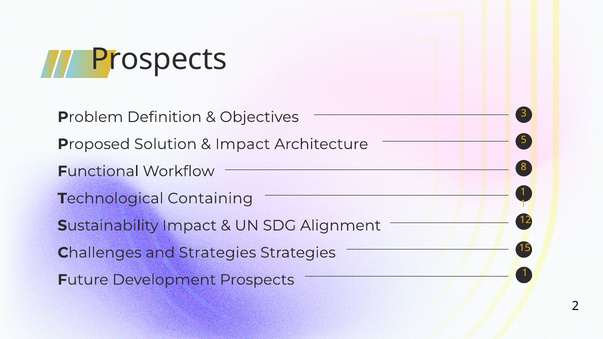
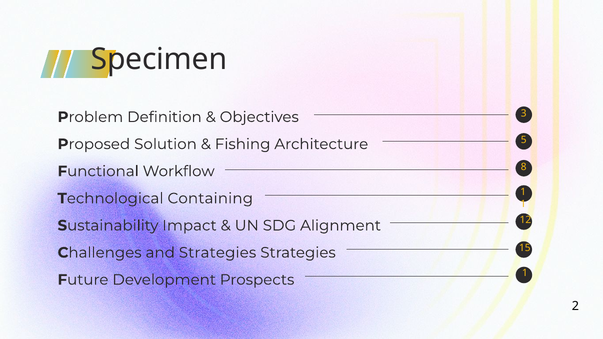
Prospects at (159, 60): Prospects -> Specimen
Impact at (243, 144): Impact -> Fishing
